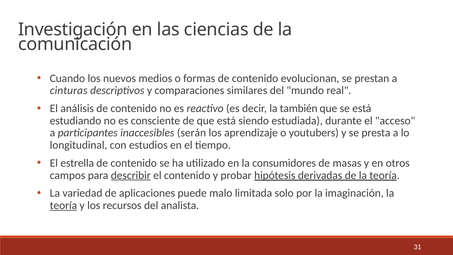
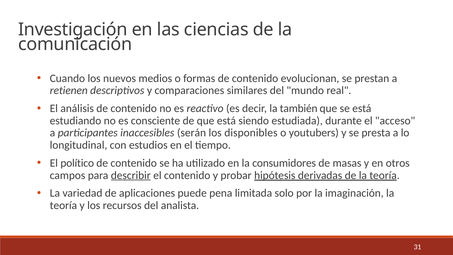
cinturas: cinturas -> retienen
aprendizaje: aprendizaje -> disponibles
estrella: estrella -> político
malo: malo -> pena
teoría at (63, 205) underline: present -> none
